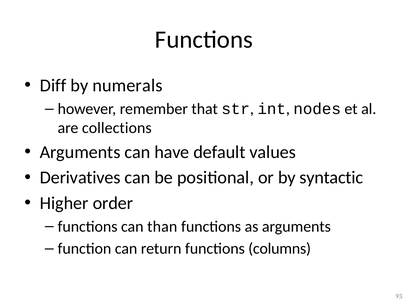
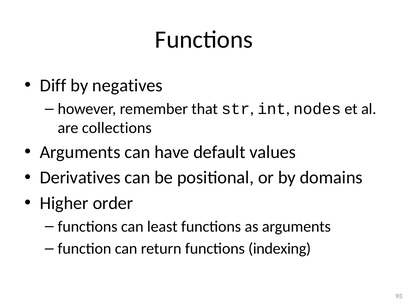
numerals: numerals -> negatives
syntactic: syntactic -> domains
than: than -> least
columns: columns -> indexing
